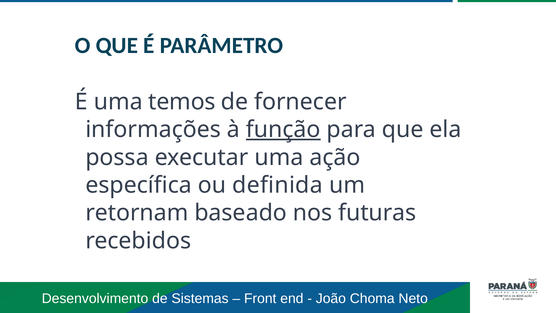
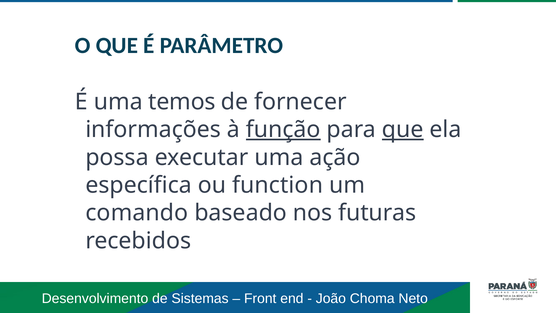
que at (403, 129) underline: none -> present
definida: definida -> function
retornam: retornam -> comando
